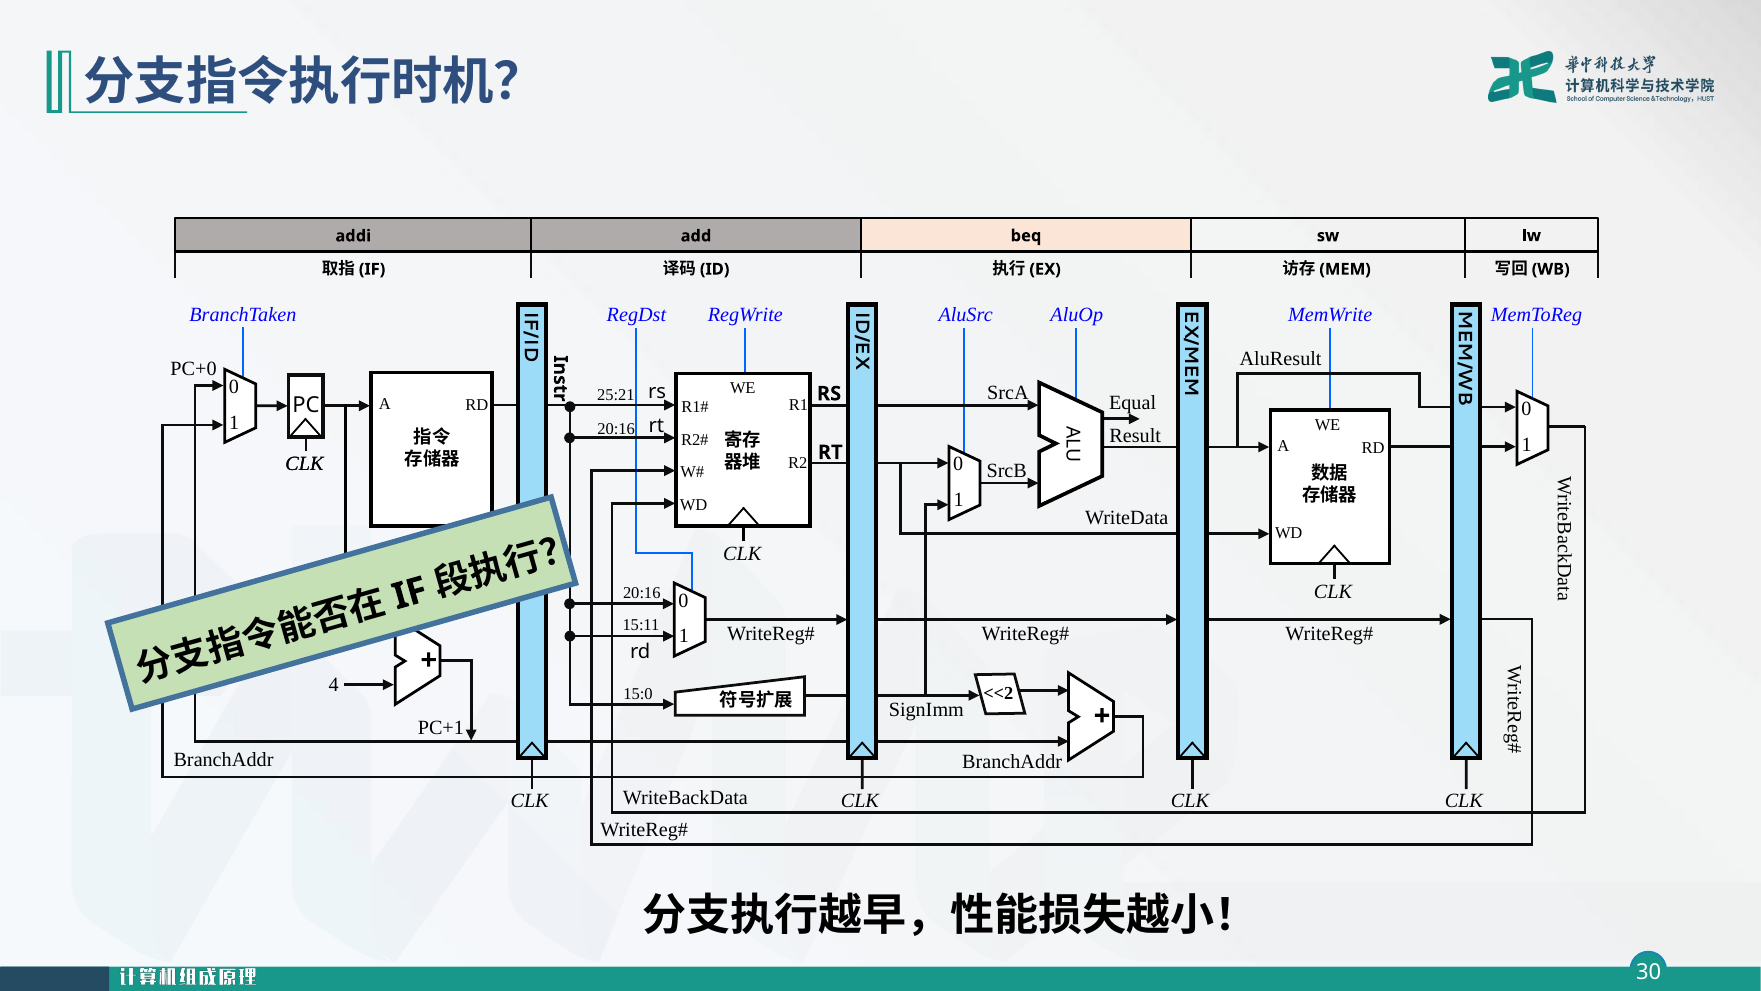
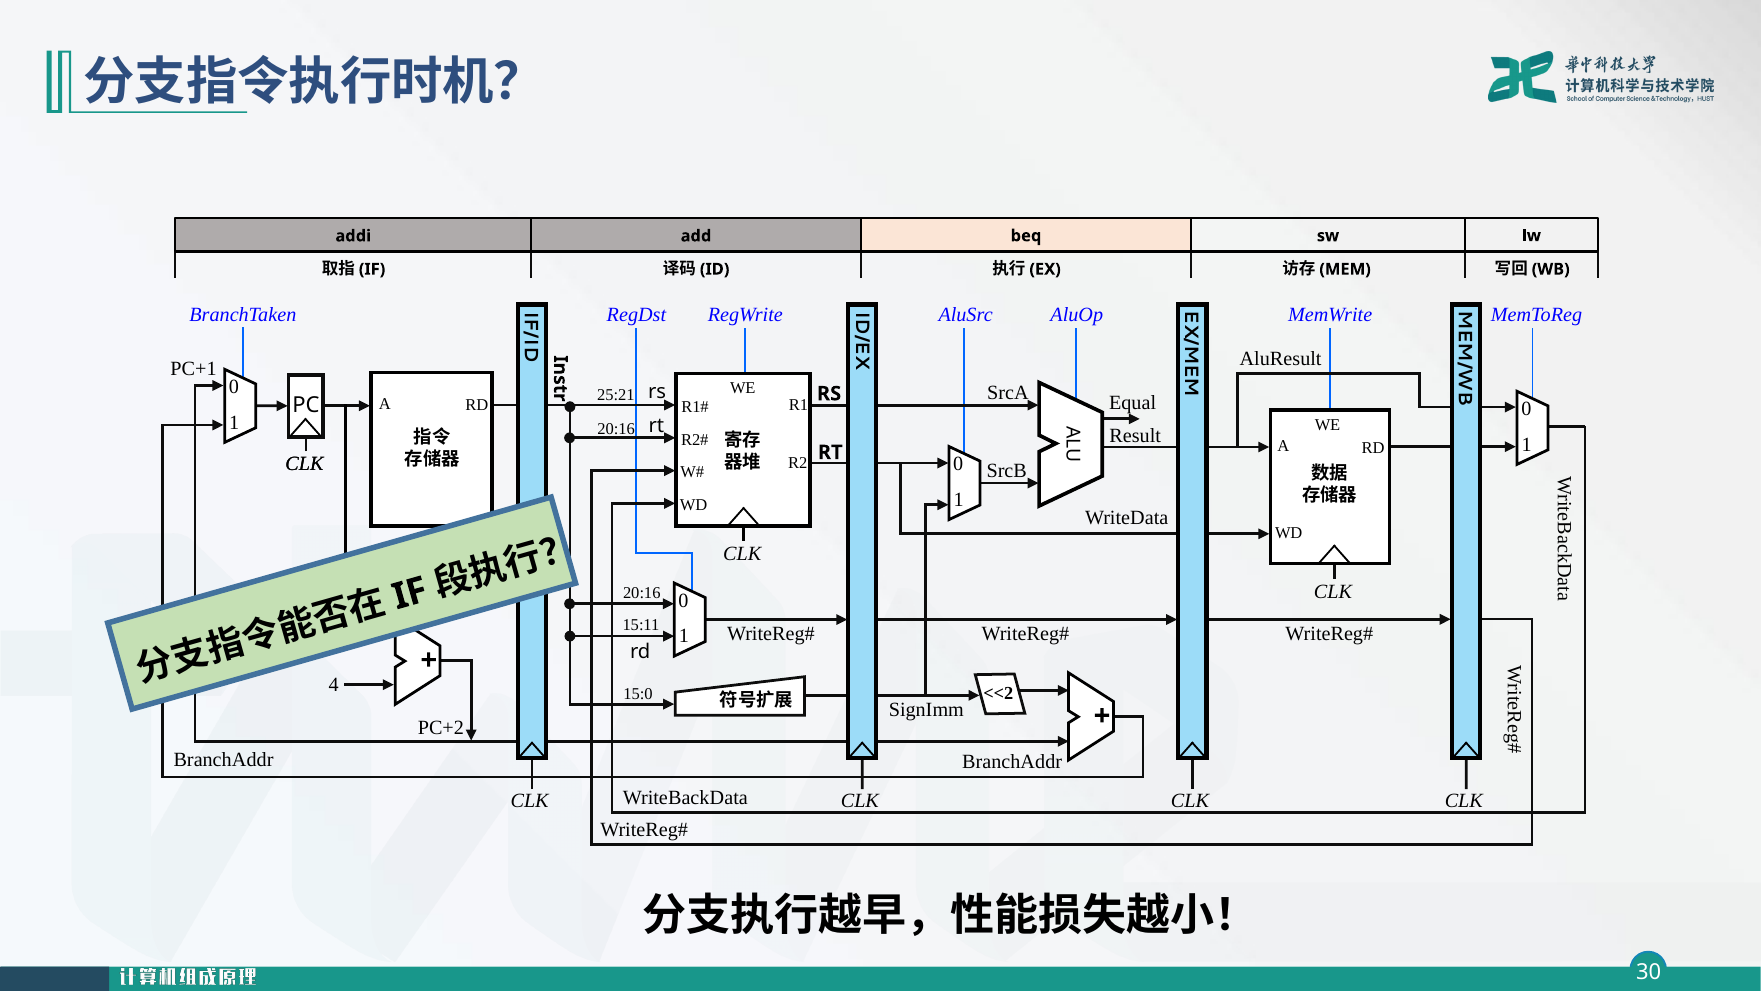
PC+0: PC+0 -> PC+1
PC+1: PC+1 -> PC+2
